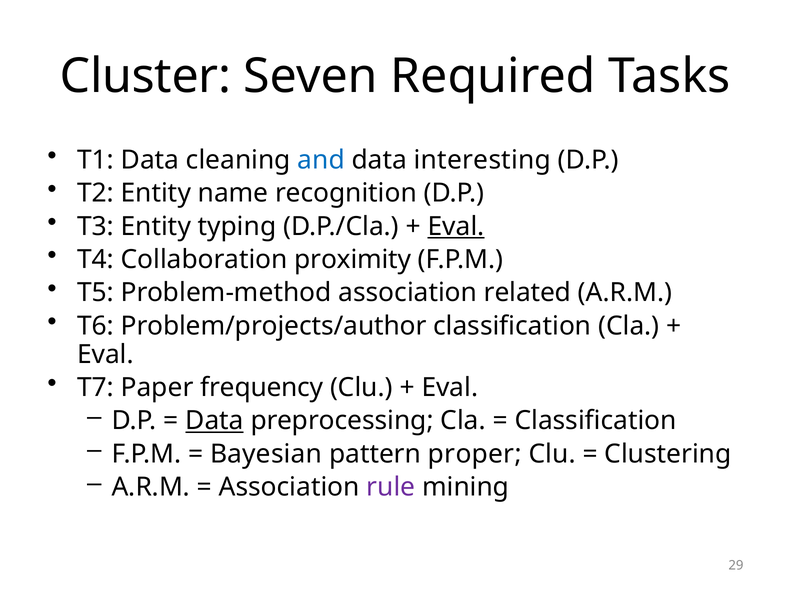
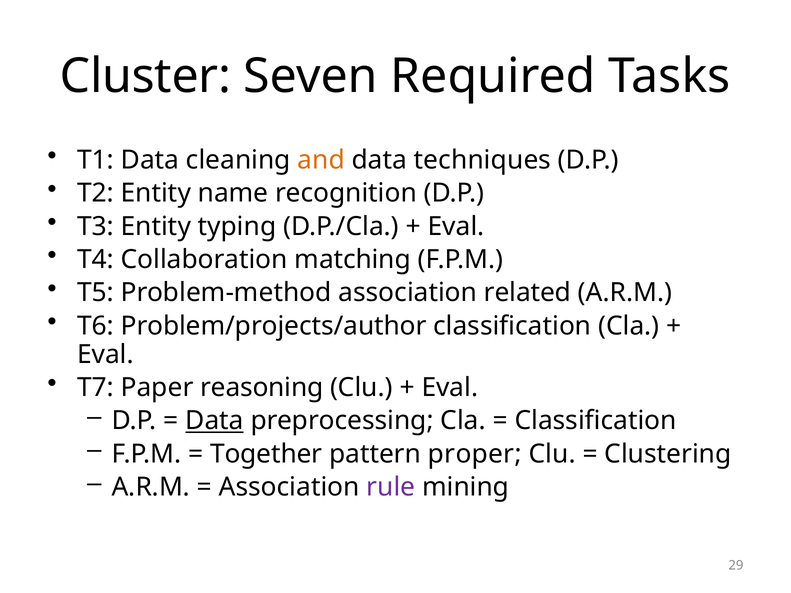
and colour: blue -> orange
interesting: interesting -> techniques
Eval at (456, 226) underline: present -> none
proximity: proximity -> matching
frequency: frequency -> reasoning
Bayesian: Bayesian -> Together
